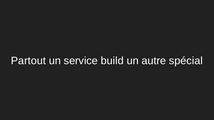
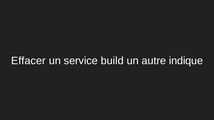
Partout: Partout -> Effacer
spécial: spécial -> indique
